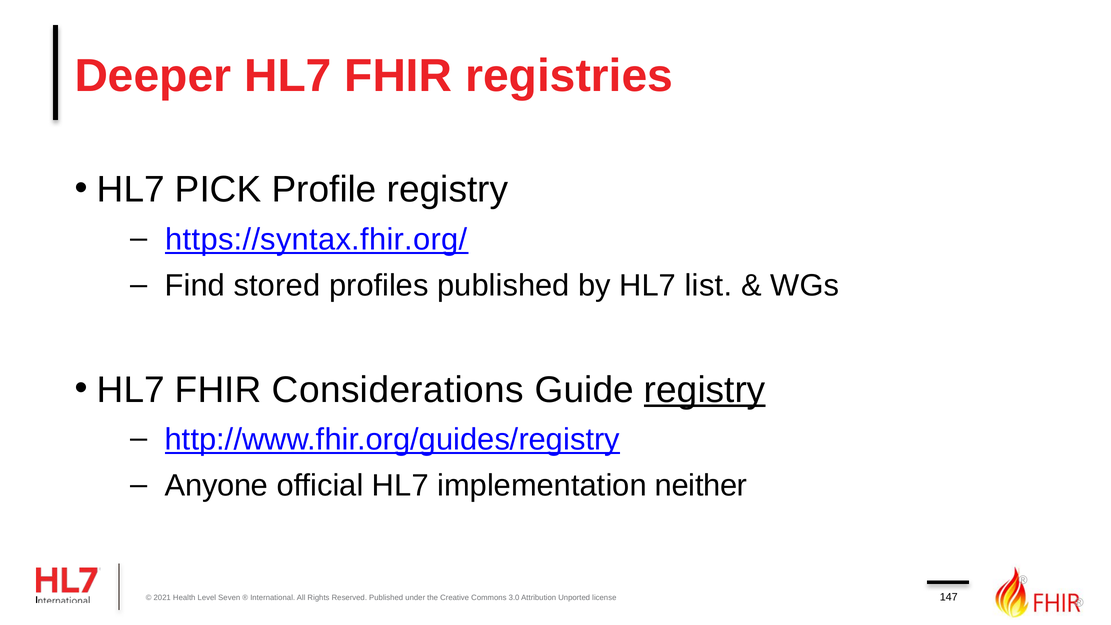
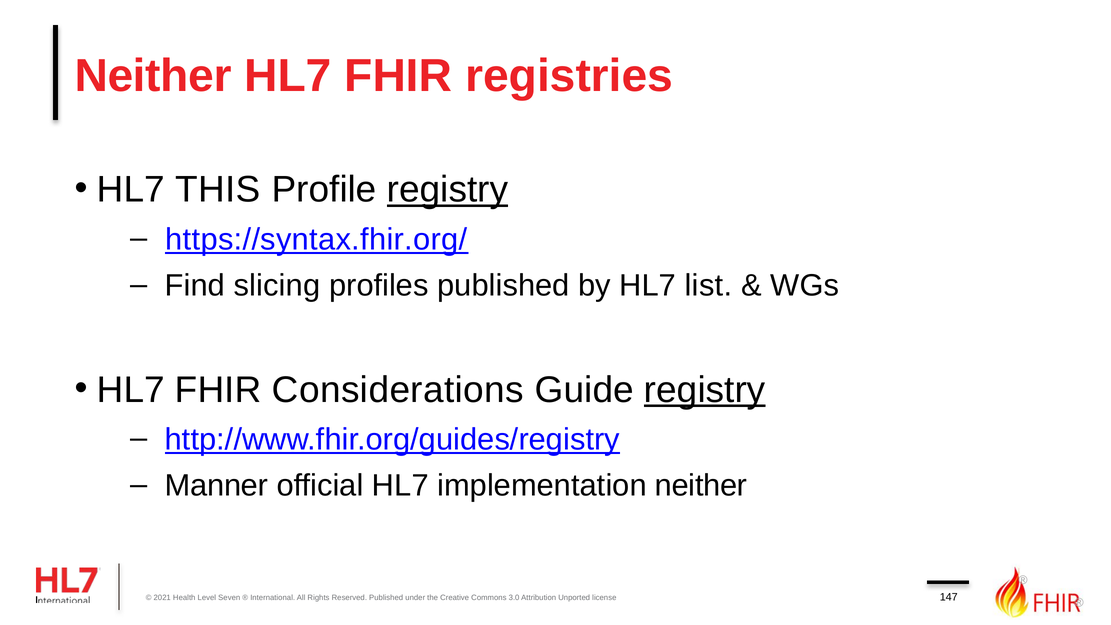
Deeper at (153, 76): Deeper -> Neither
PICK: PICK -> THIS
registry at (448, 190) underline: none -> present
stored: stored -> slicing
Anyone: Anyone -> Manner
